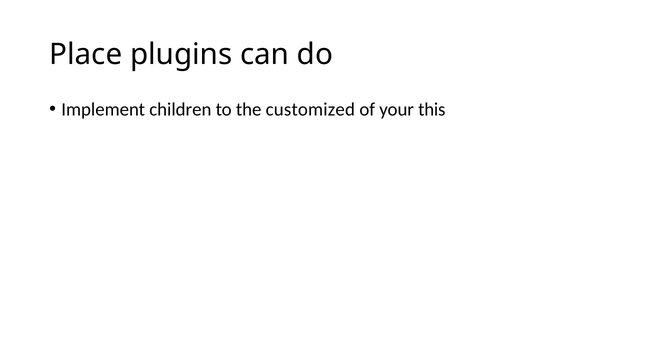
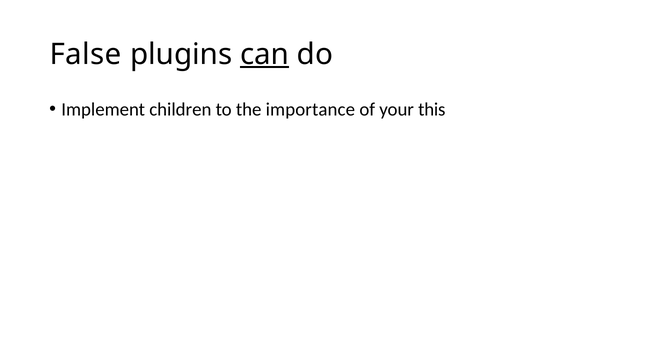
Place: Place -> False
can underline: none -> present
customized: customized -> importance
